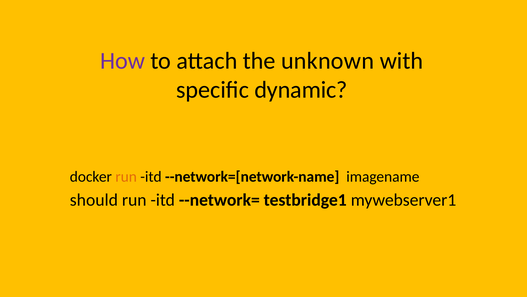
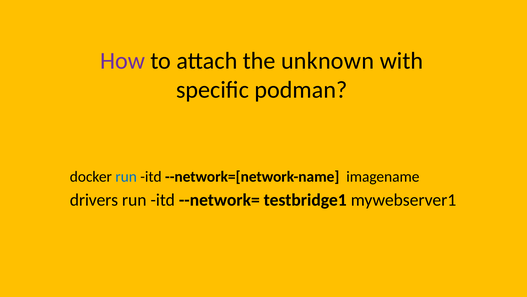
dynamic: dynamic -> podman
run at (126, 176) colour: orange -> blue
should: should -> drivers
